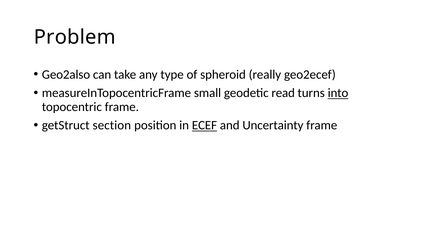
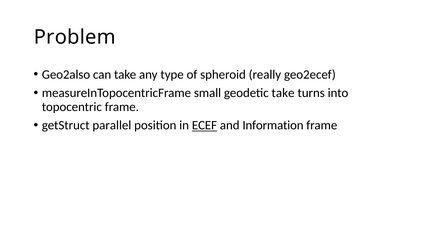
geodetic read: read -> take
into underline: present -> none
section: section -> parallel
Uncertainty: Uncertainty -> Information
